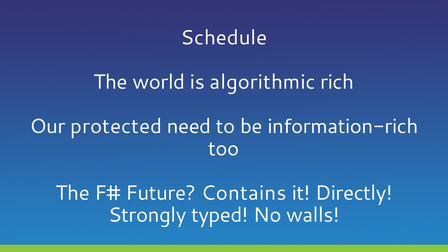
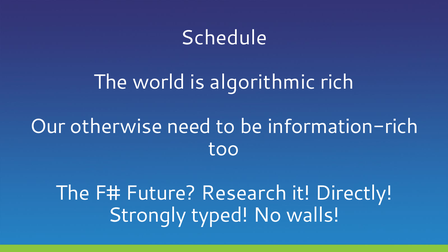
protected: protected -> otherwise
Contains: Contains -> Research
